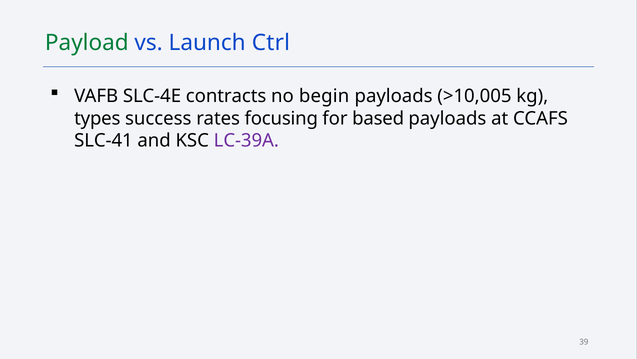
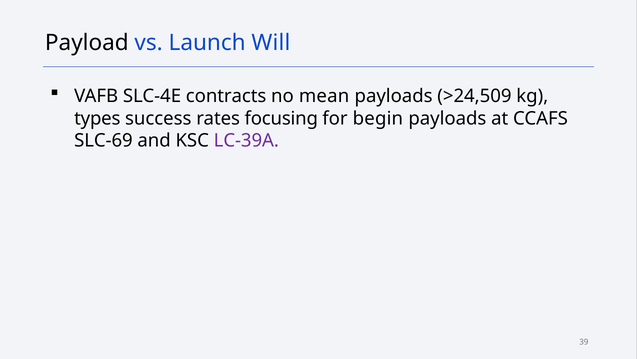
Payload colour: green -> black
Ctrl: Ctrl -> Will
begin: begin -> mean
>10,005: >10,005 -> >24,509
based: based -> begin
SLC-41: SLC-41 -> SLC-69
